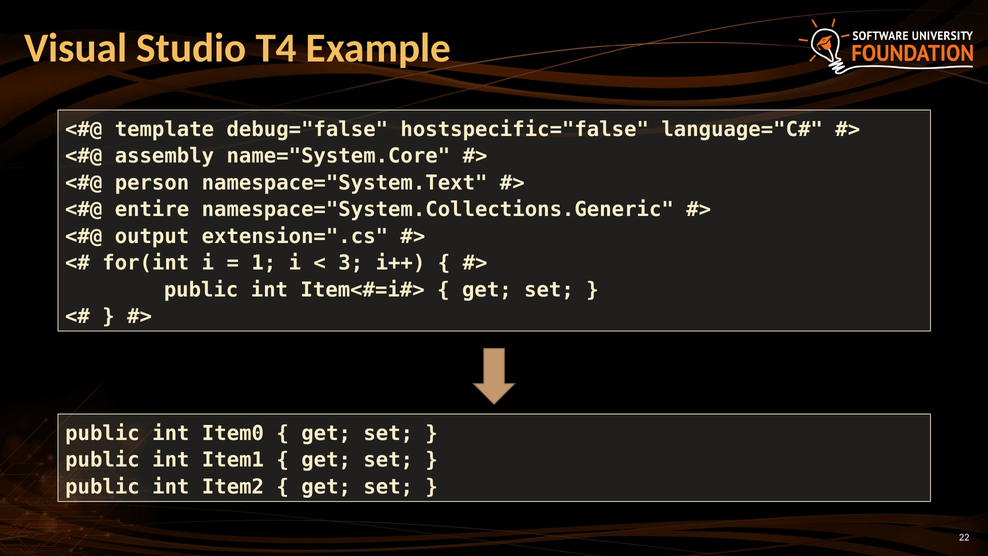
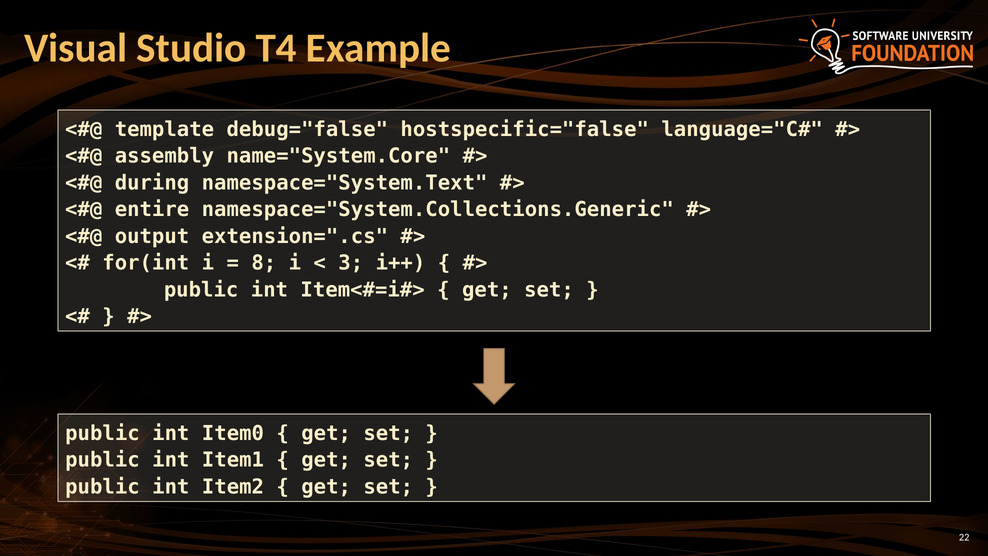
person: person -> during
1: 1 -> 8
